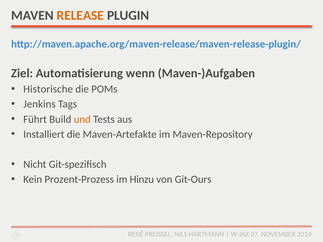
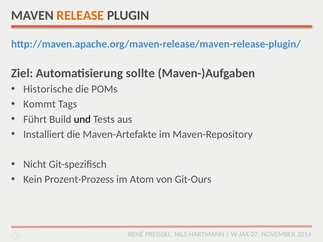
wenn: wenn -> sollte
Jenkins: Jenkins -> Kommt
und colour: orange -> black
Hinzu: Hinzu -> Atom
